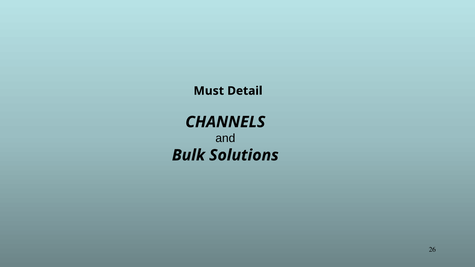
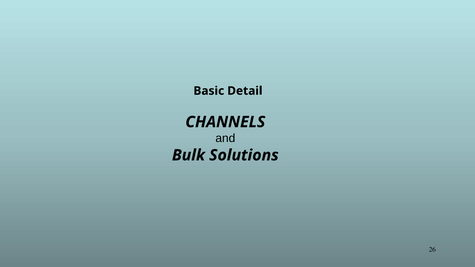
Must: Must -> Basic
